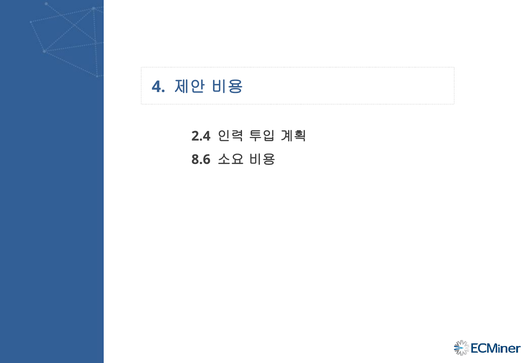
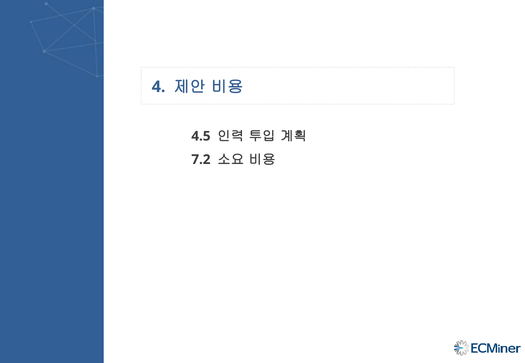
2.4: 2.4 -> 4.5
8.6: 8.6 -> 7.2
